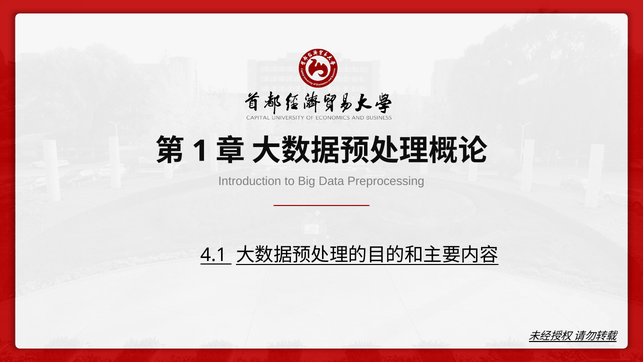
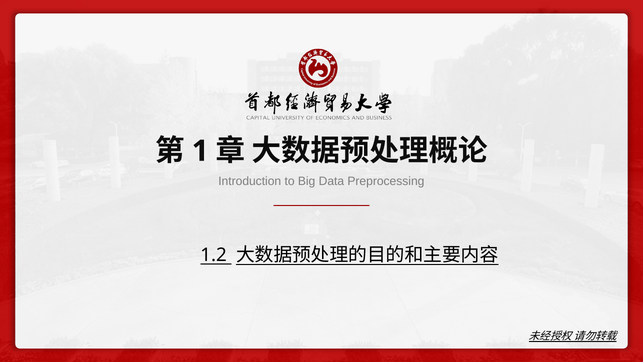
4.1: 4.1 -> 1.2
